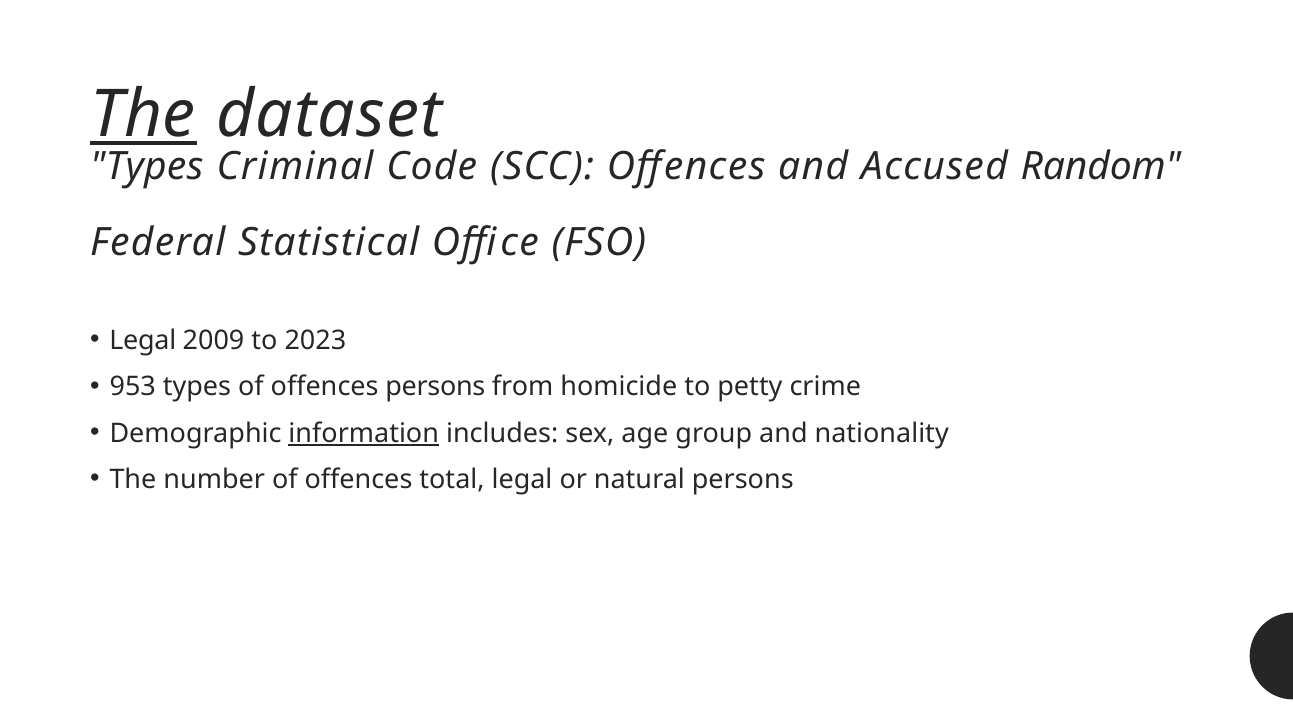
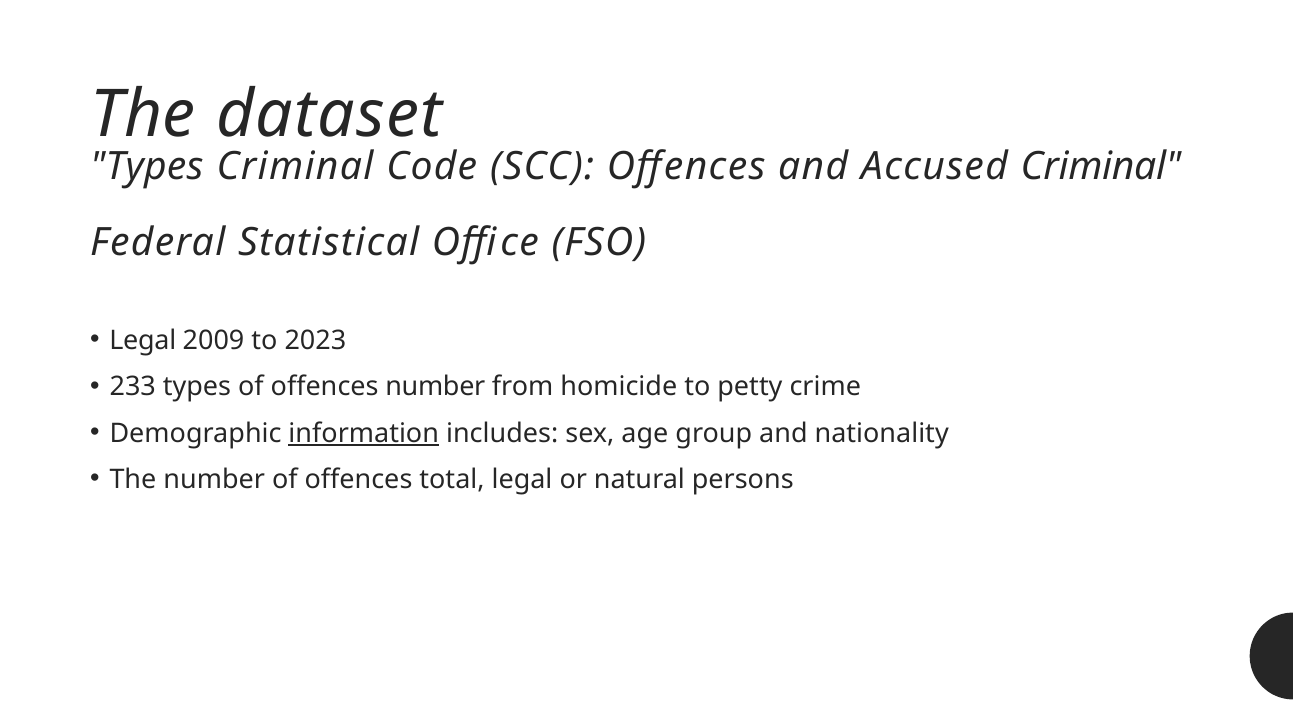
The at (143, 115) underline: present -> none
Accused Random: Random -> Criminal
953: 953 -> 233
offences persons: persons -> number
